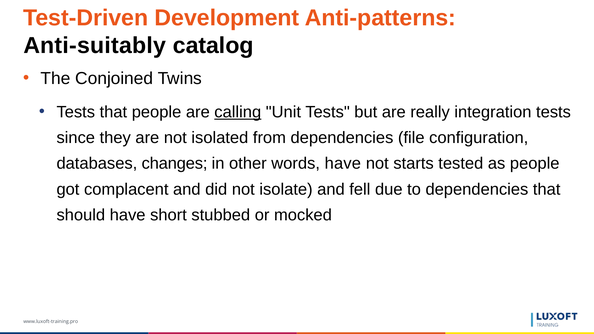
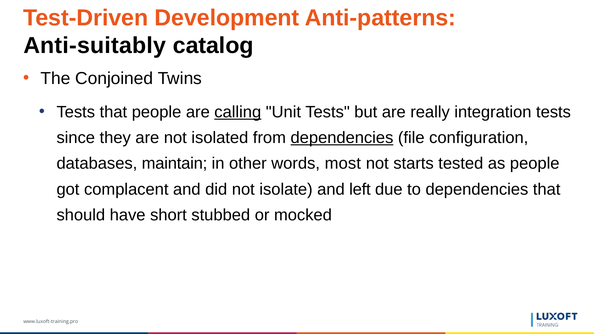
dependencies at (342, 138) underline: none -> present
changes: changes -> maintain
words have: have -> most
fell: fell -> left
